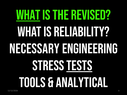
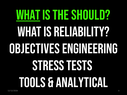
REVISED: REVISED -> SHOULD
NECESSARY: NECESSARY -> OBJECTIVES
TESTS underline: present -> none
